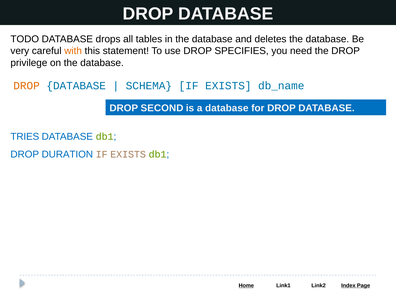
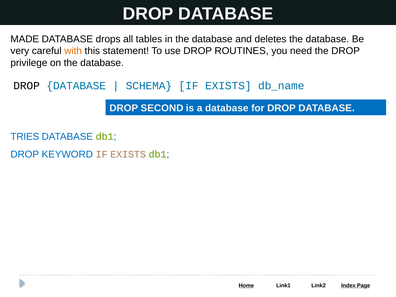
TODO: TODO -> MADE
SPECIFIES: SPECIFIES -> ROUTINES
DROP at (27, 86) colour: orange -> black
DURATION: DURATION -> KEYWORD
